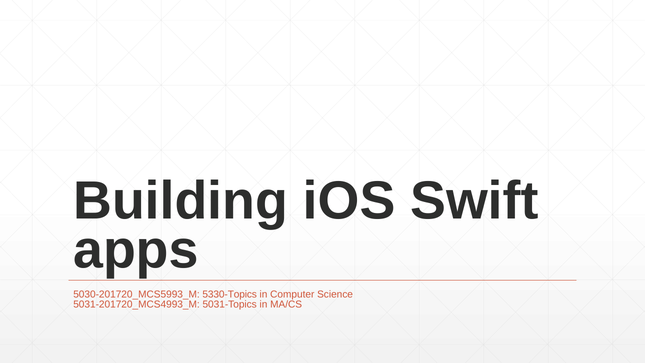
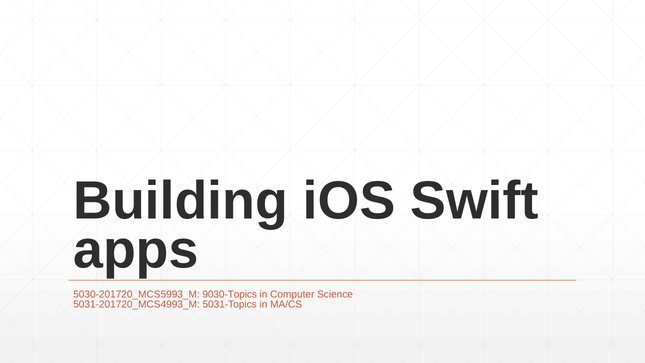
5330-Topics: 5330-Topics -> 9030-Topics
